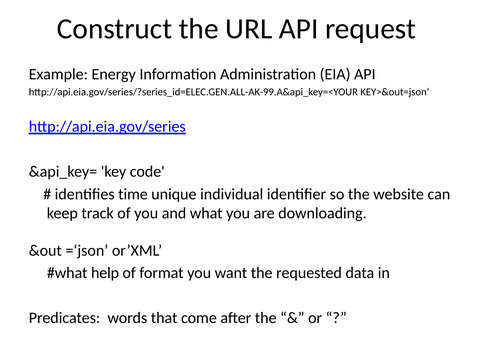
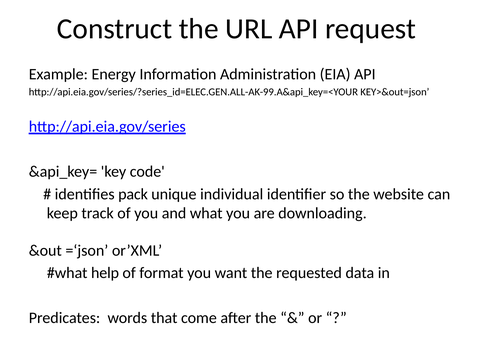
time: time -> pack
